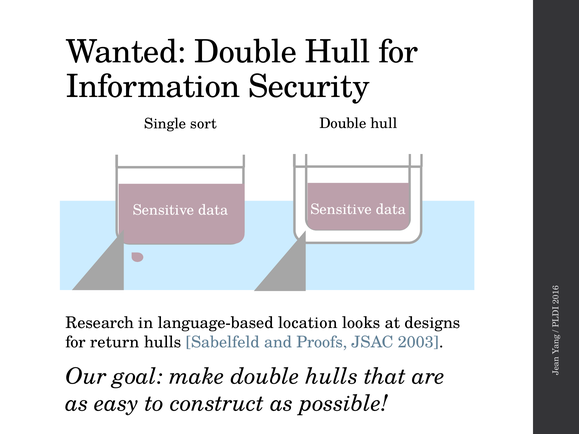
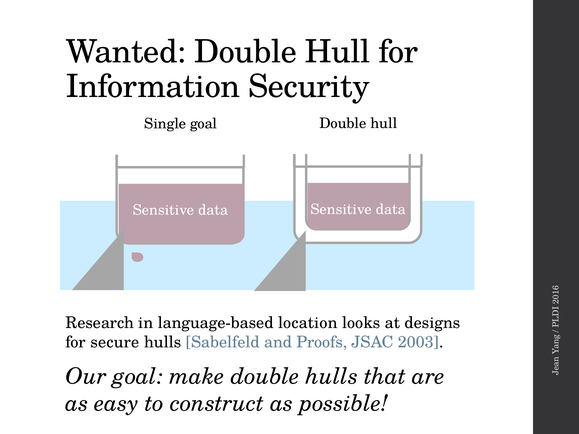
Single sort: sort -> goal
return: return -> secure
